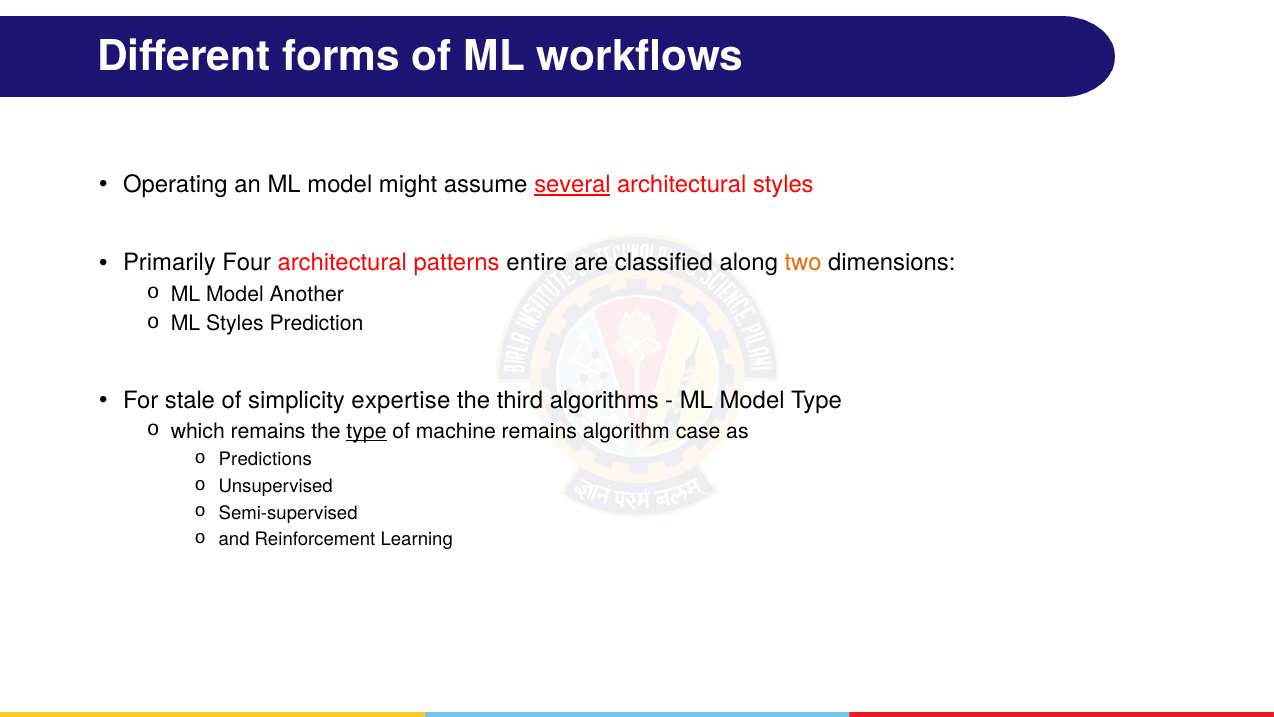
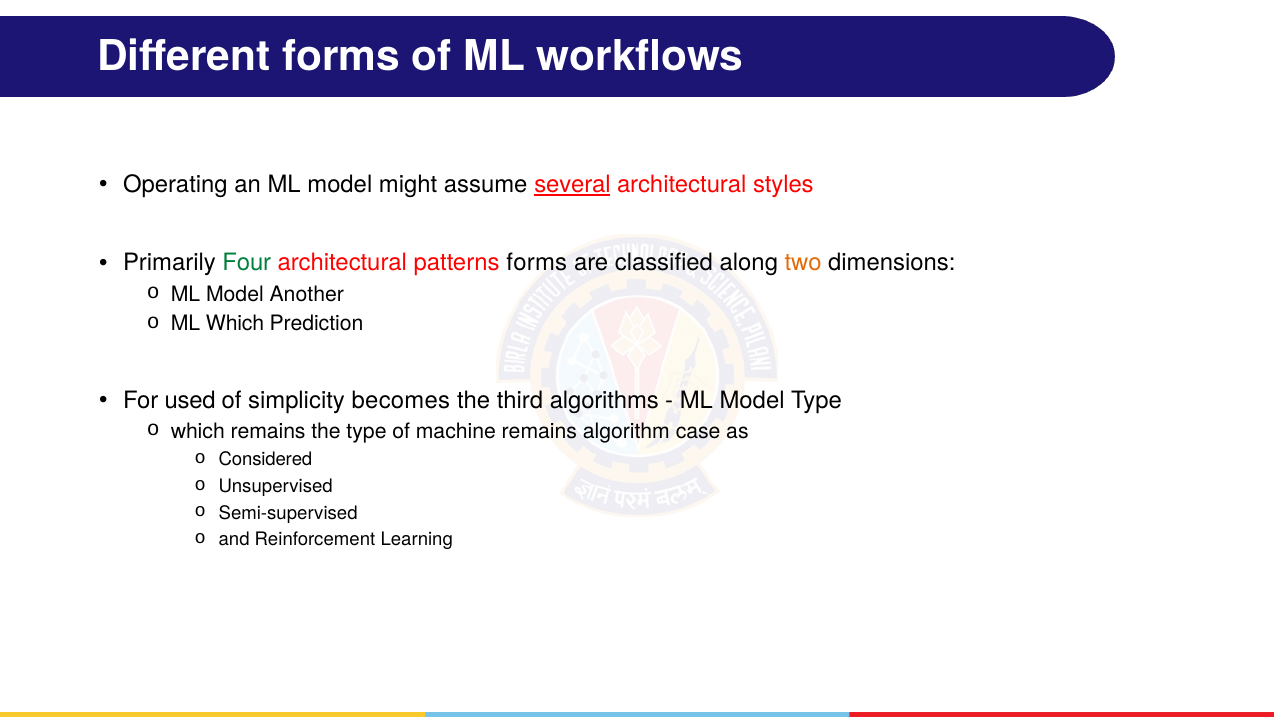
Four colour: black -> green
patterns entire: entire -> forms
ML Styles: Styles -> Which
stale: stale -> used
expertise: expertise -> becomes
type at (367, 431) underline: present -> none
Predictions: Predictions -> Considered
